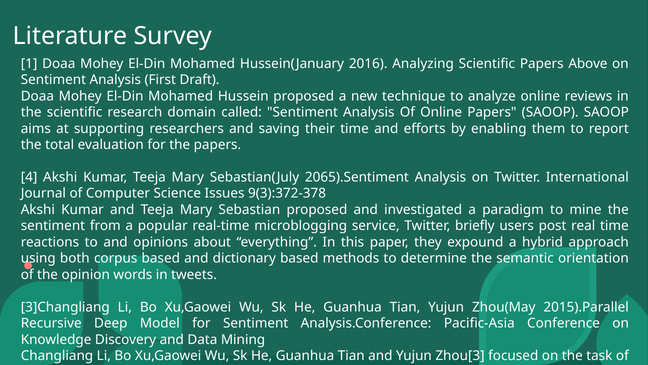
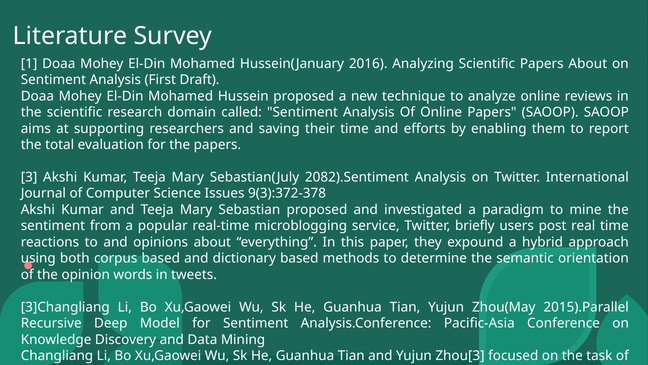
Papers Above: Above -> About
4: 4 -> 3
2065).Sentiment: 2065).Sentiment -> 2082).Sentiment
